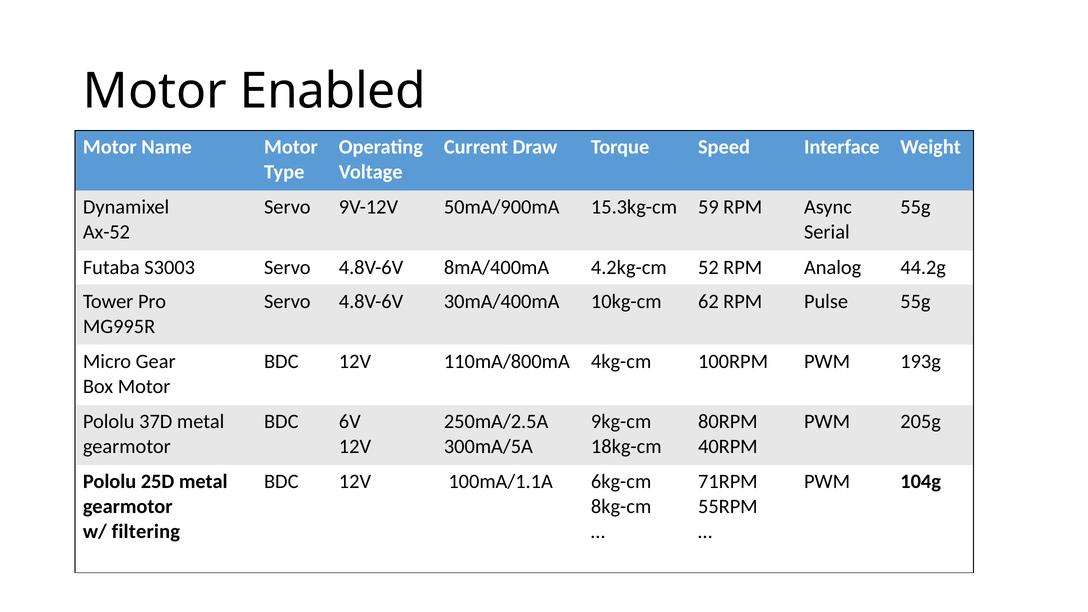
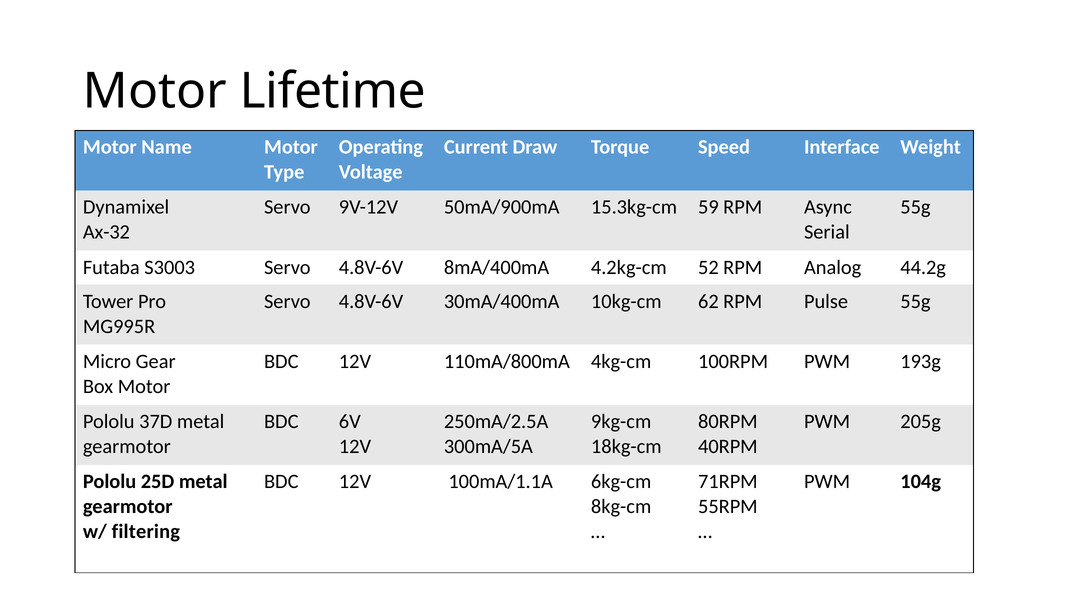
Enabled: Enabled -> Lifetime
Ax-52: Ax-52 -> Ax-32
